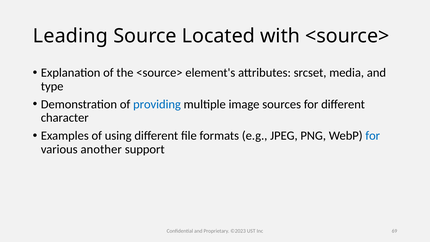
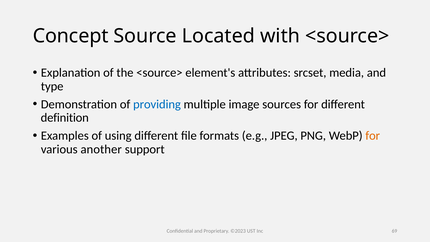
Leading: Leading -> Concept
character: character -> definition
for at (373, 136) colour: blue -> orange
